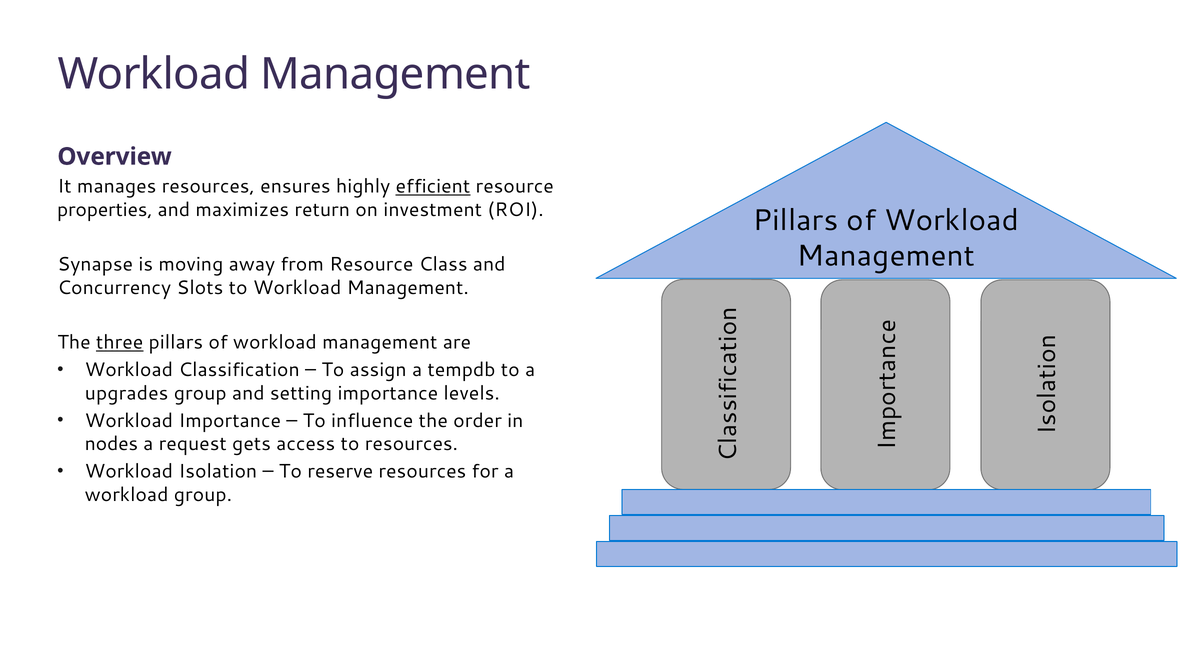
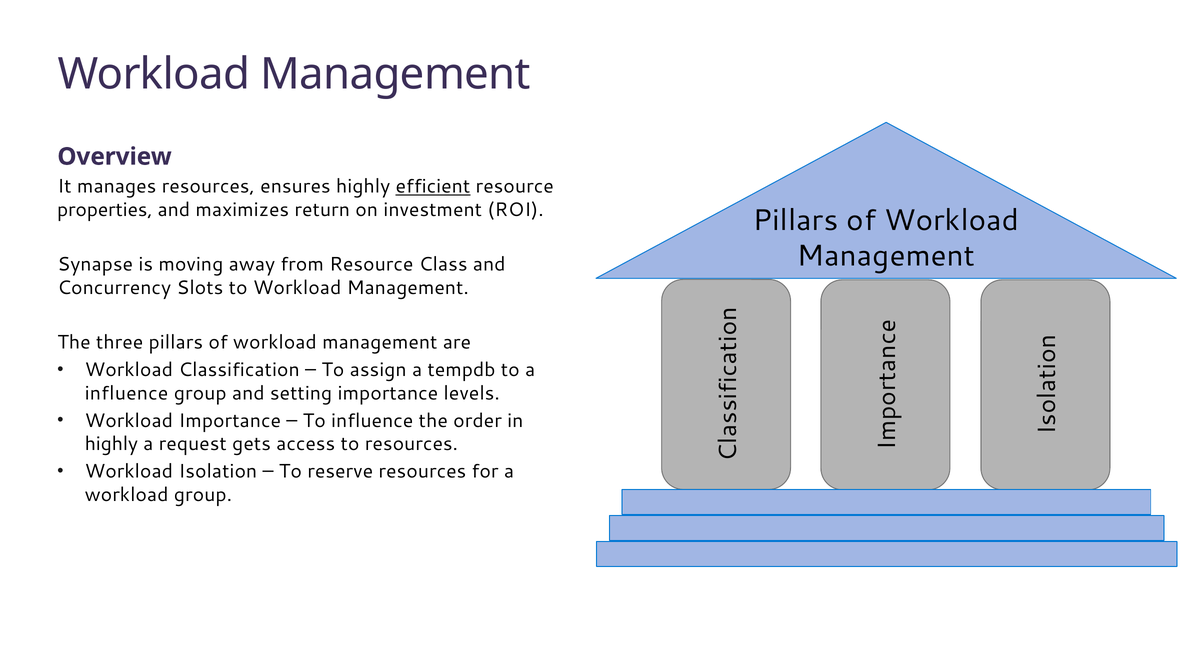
three underline: present -> none
upgrades at (127, 393): upgrades -> influence
nodes at (111, 444): nodes -> highly
